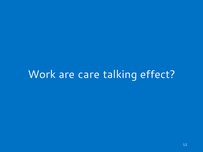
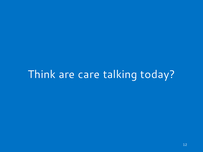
Work: Work -> Think
effect: effect -> today
